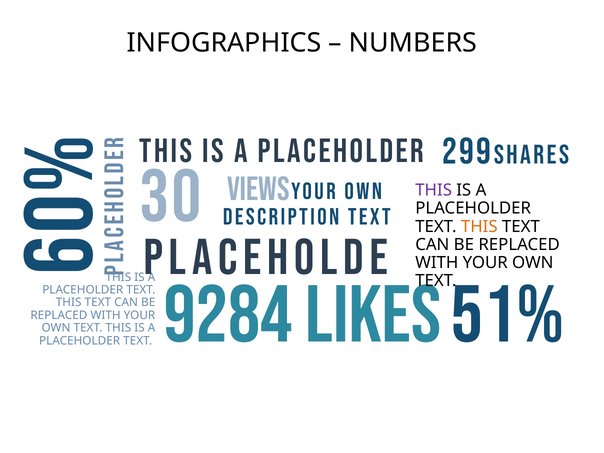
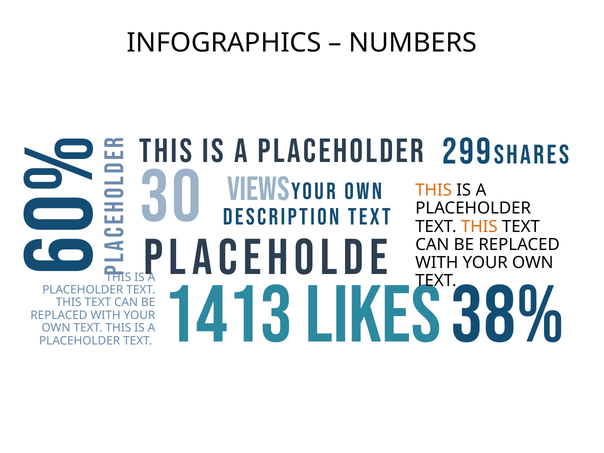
THIS at (434, 190) colour: purple -> orange
9284: 9284 -> 1413
51%: 51% -> 38%
